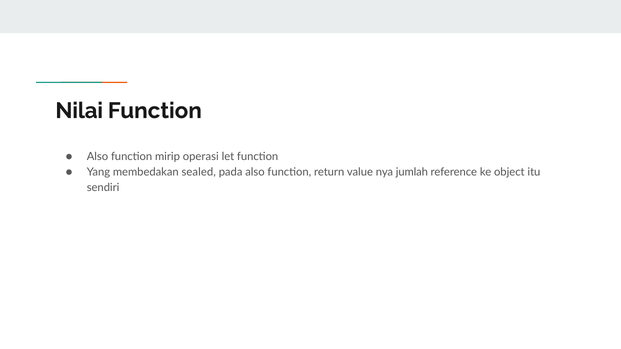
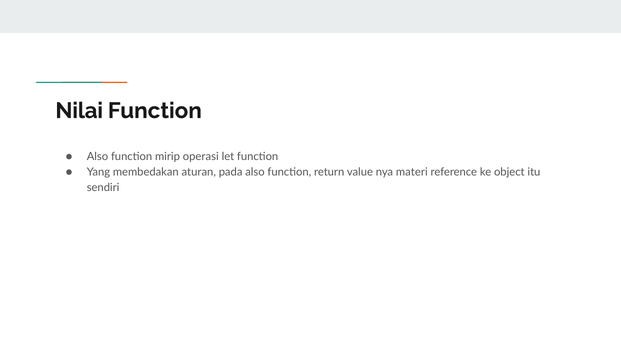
sealed: sealed -> aturan
jumlah: jumlah -> materi
